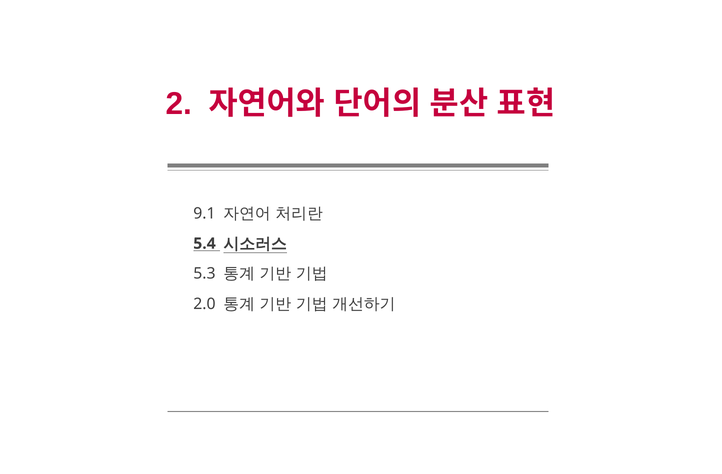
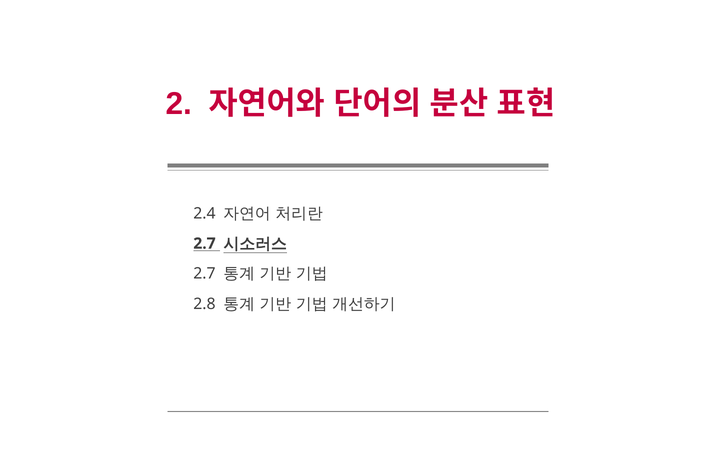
9.1: 9.1 -> 2.4
5.4 at (204, 244): 5.4 -> 2.7
5.3 at (204, 274): 5.3 -> 2.7
2.0: 2.0 -> 2.8
